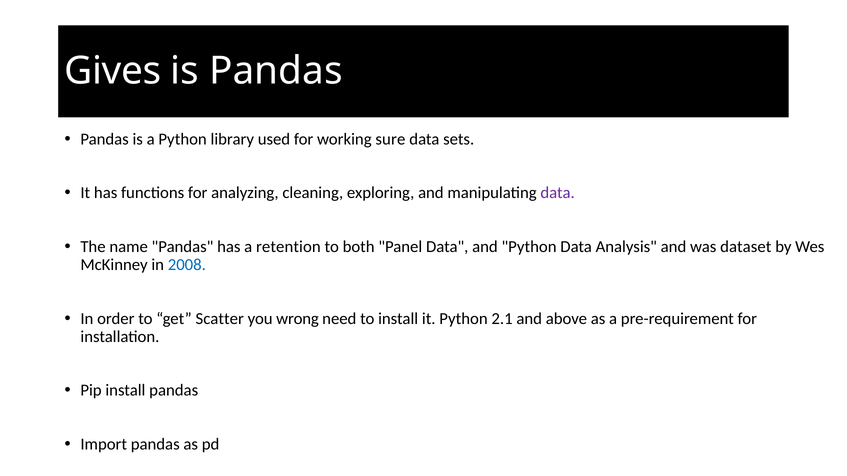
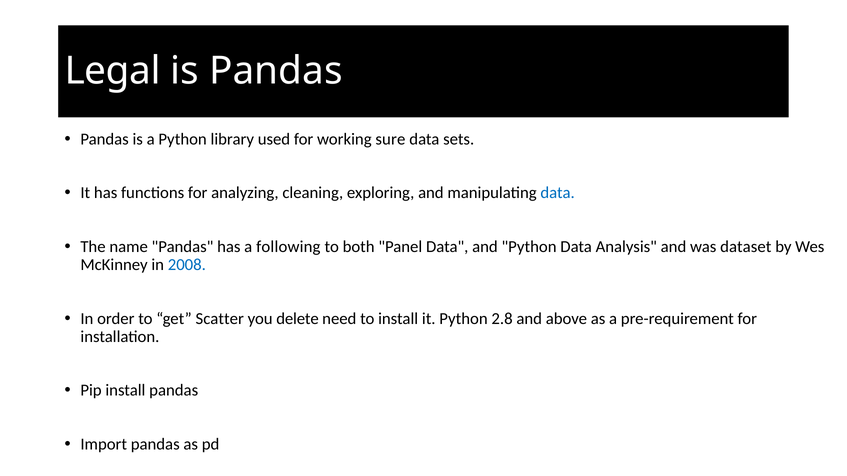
Gives: Gives -> Legal
data at (558, 193) colour: purple -> blue
retention: retention -> following
wrong: wrong -> delete
2.1: 2.1 -> 2.8
